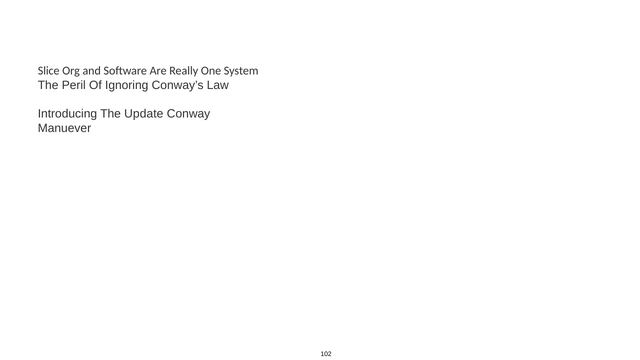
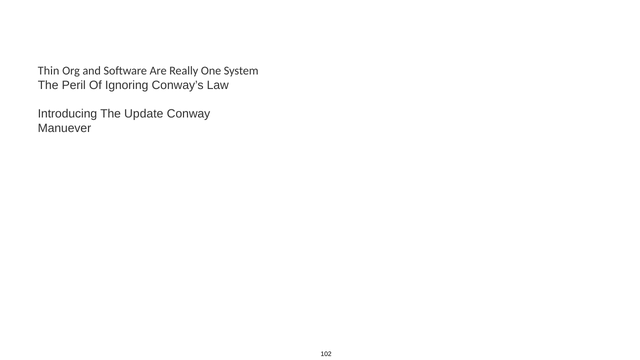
Slice: Slice -> Thin
